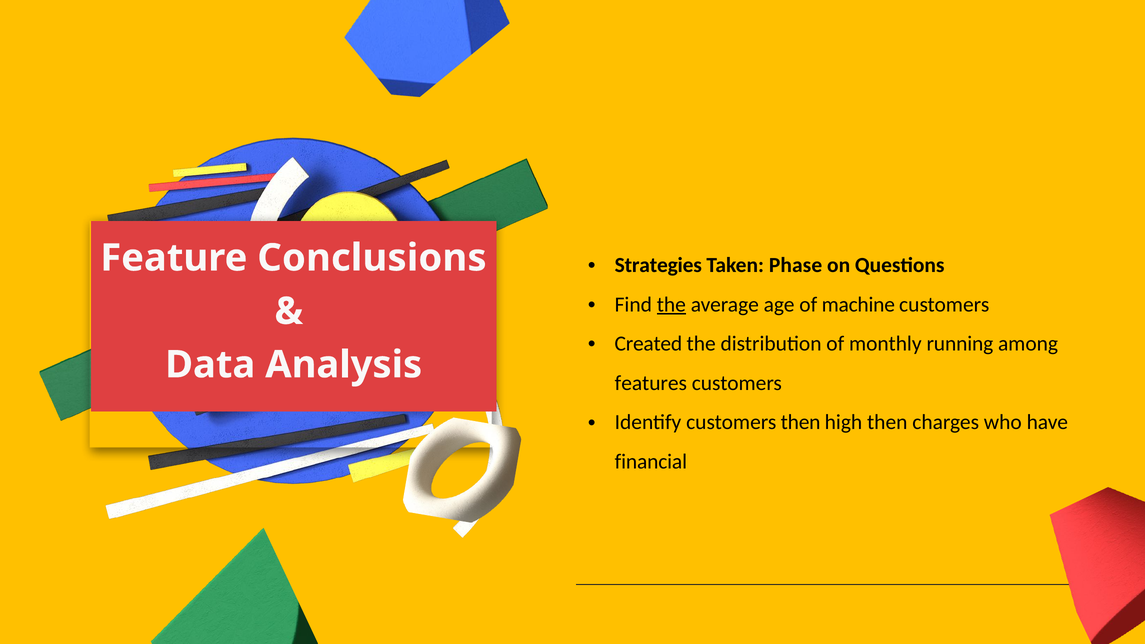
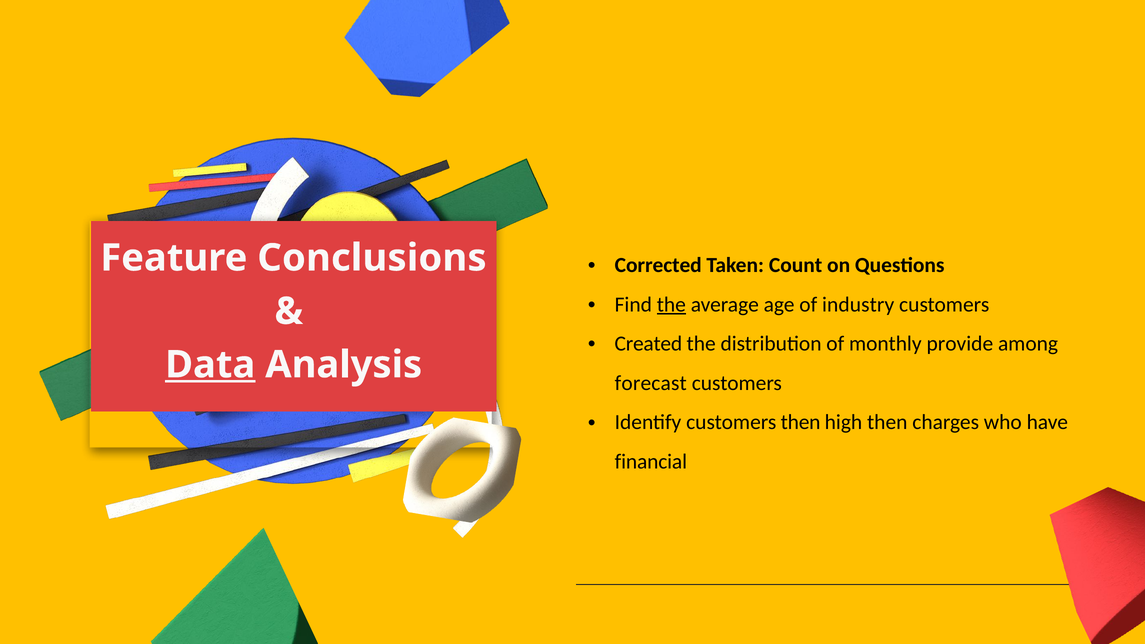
Strategies: Strategies -> Corrected
Phase: Phase -> Count
machine: machine -> industry
running: running -> provide
Data underline: none -> present
features: features -> forecast
